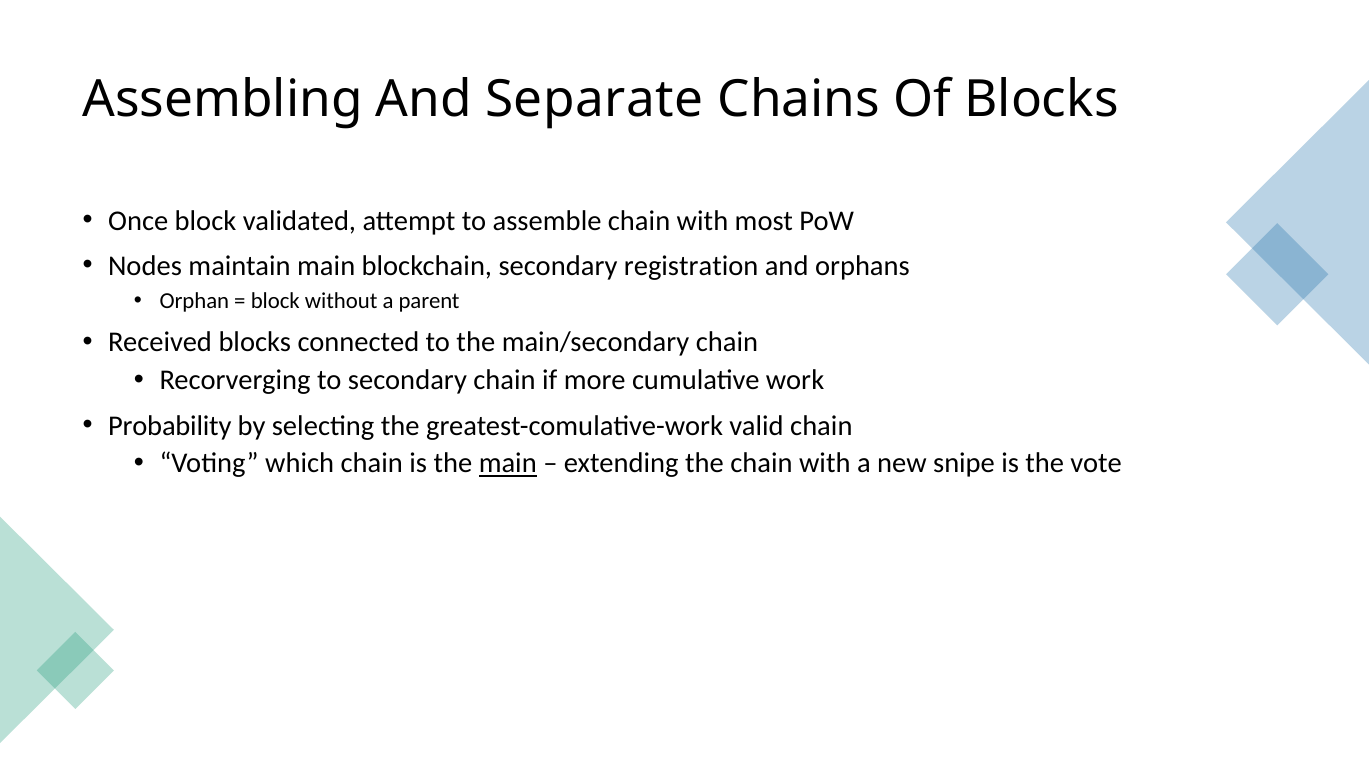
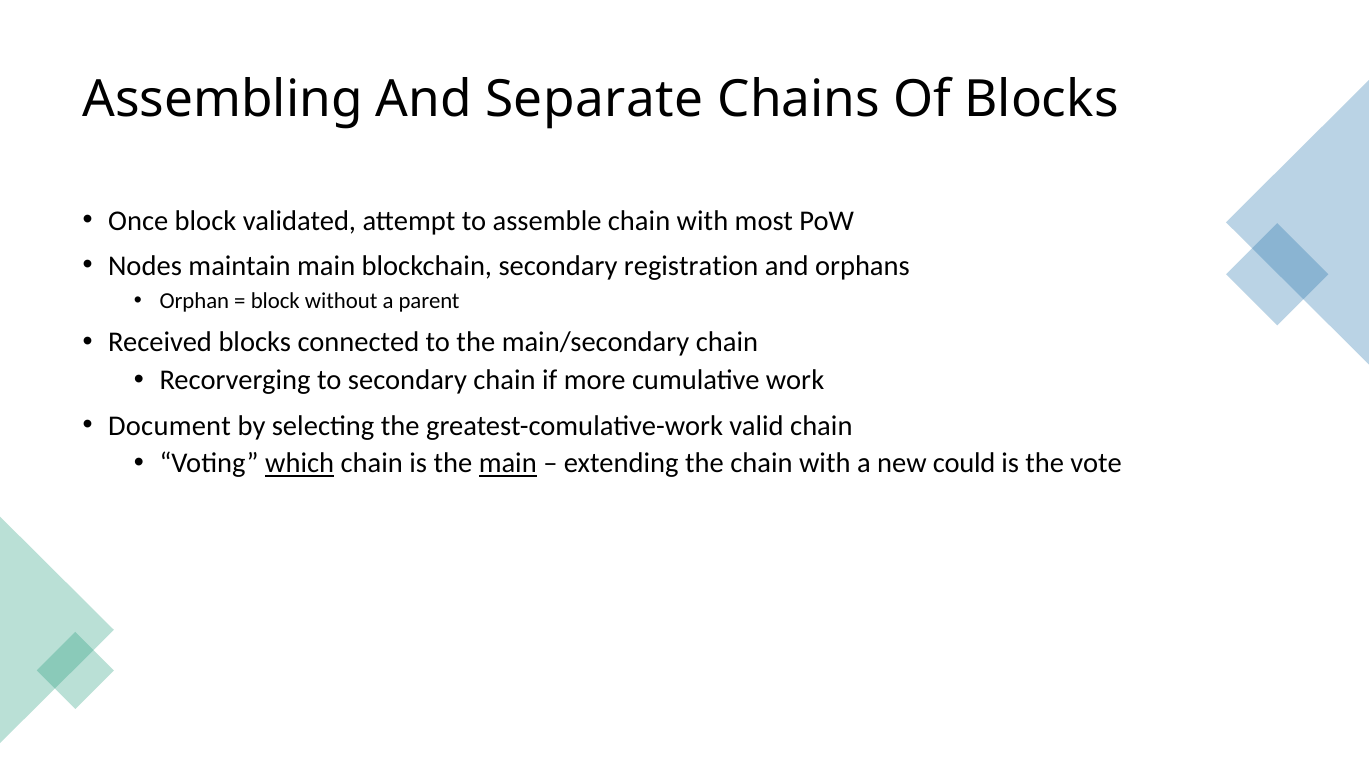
Probability: Probability -> Document
which underline: none -> present
snipe: snipe -> could
